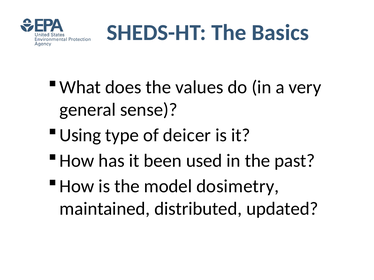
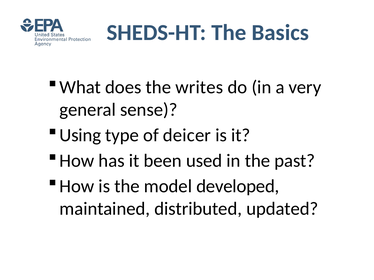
values: values -> writes
dosimetry: dosimetry -> developed
